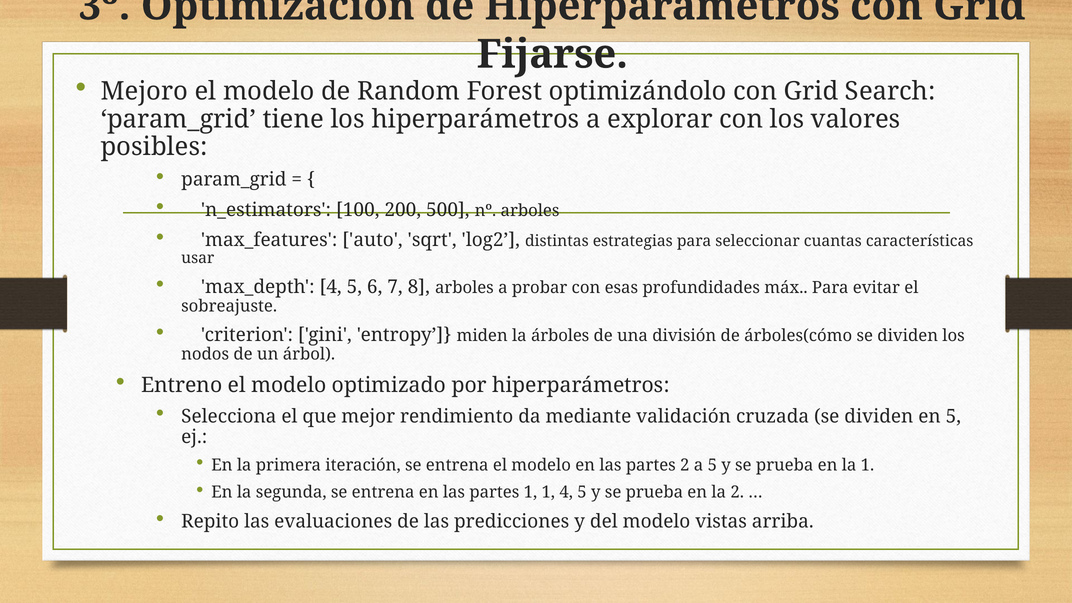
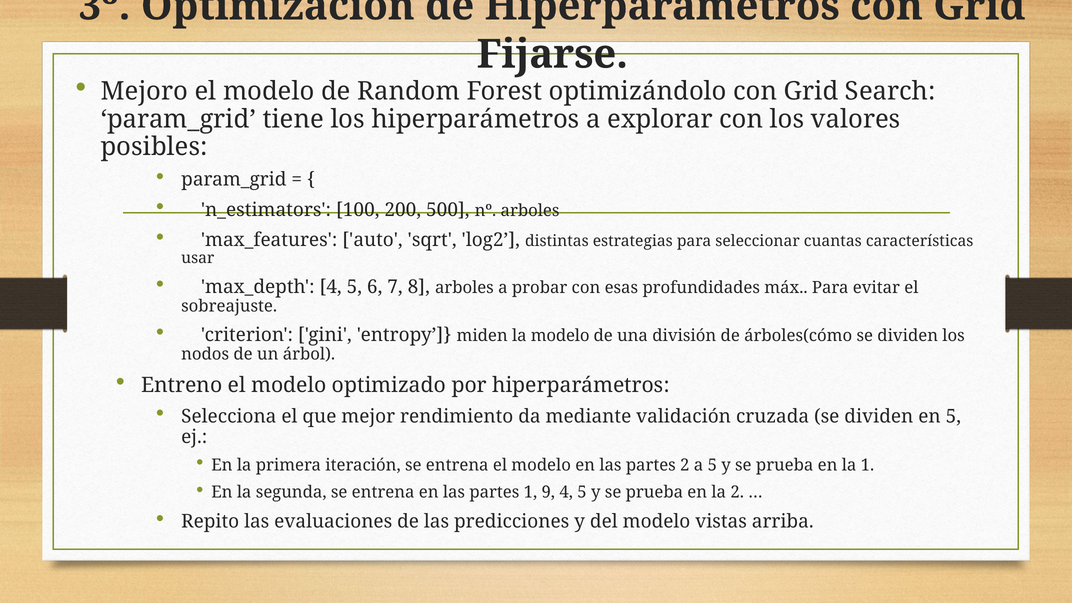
la árboles: árboles -> modelo
1 1: 1 -> 9
